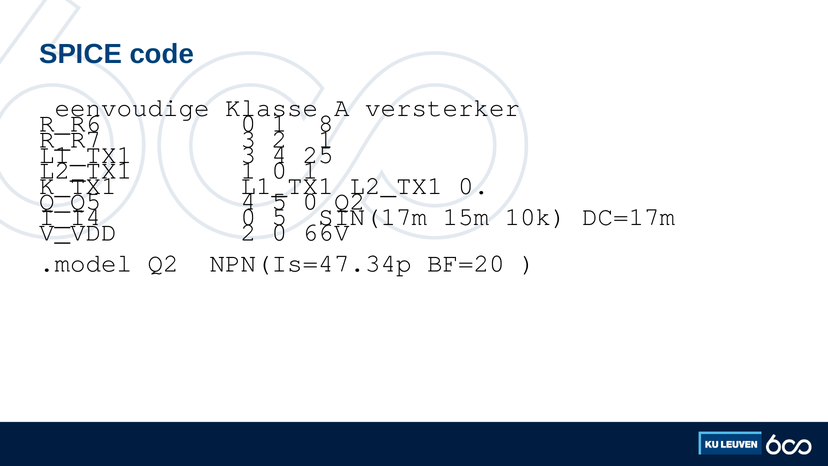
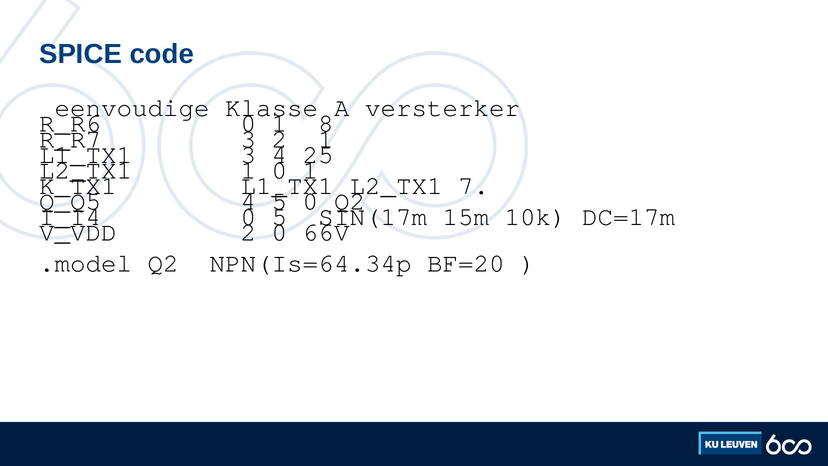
L2_TX1 0: 0 -> 7
NPN(Is=47.34p: NPN(Is=47.34p -> NPN(Is=64.34p
